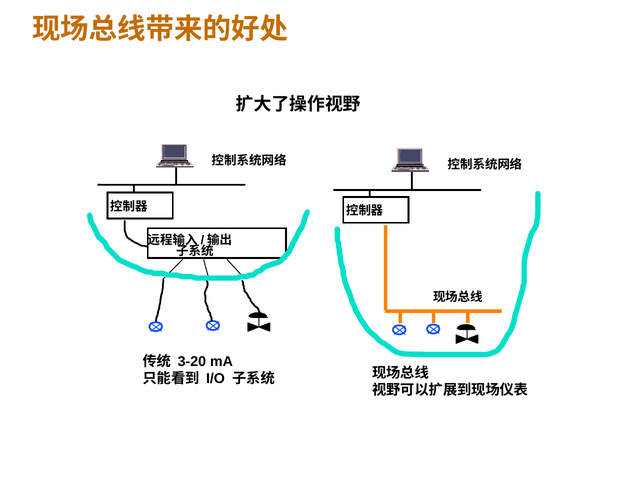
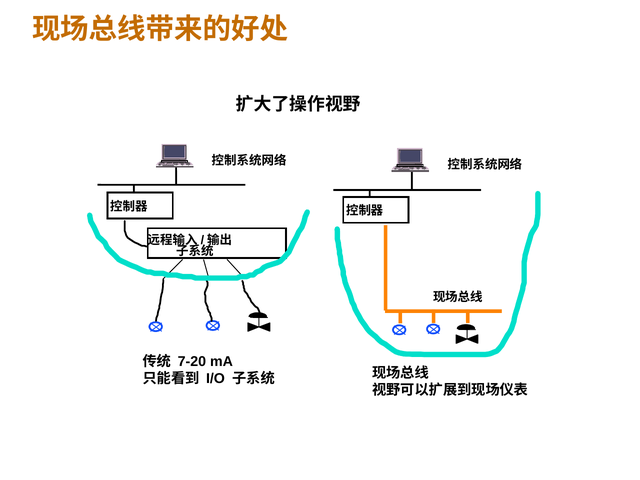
3-20: 3-20 -> 7-20
